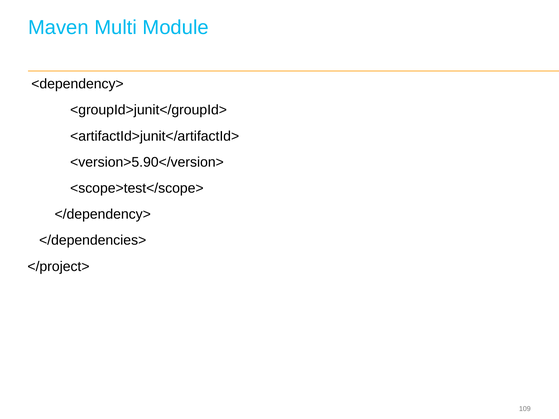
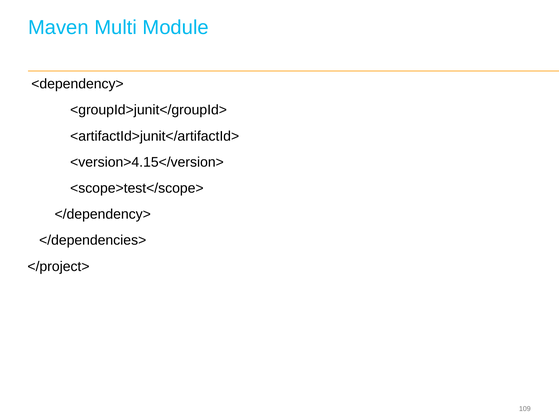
<version>5.90</version>: <version>5.90</version> -> <version>4.15</version>
